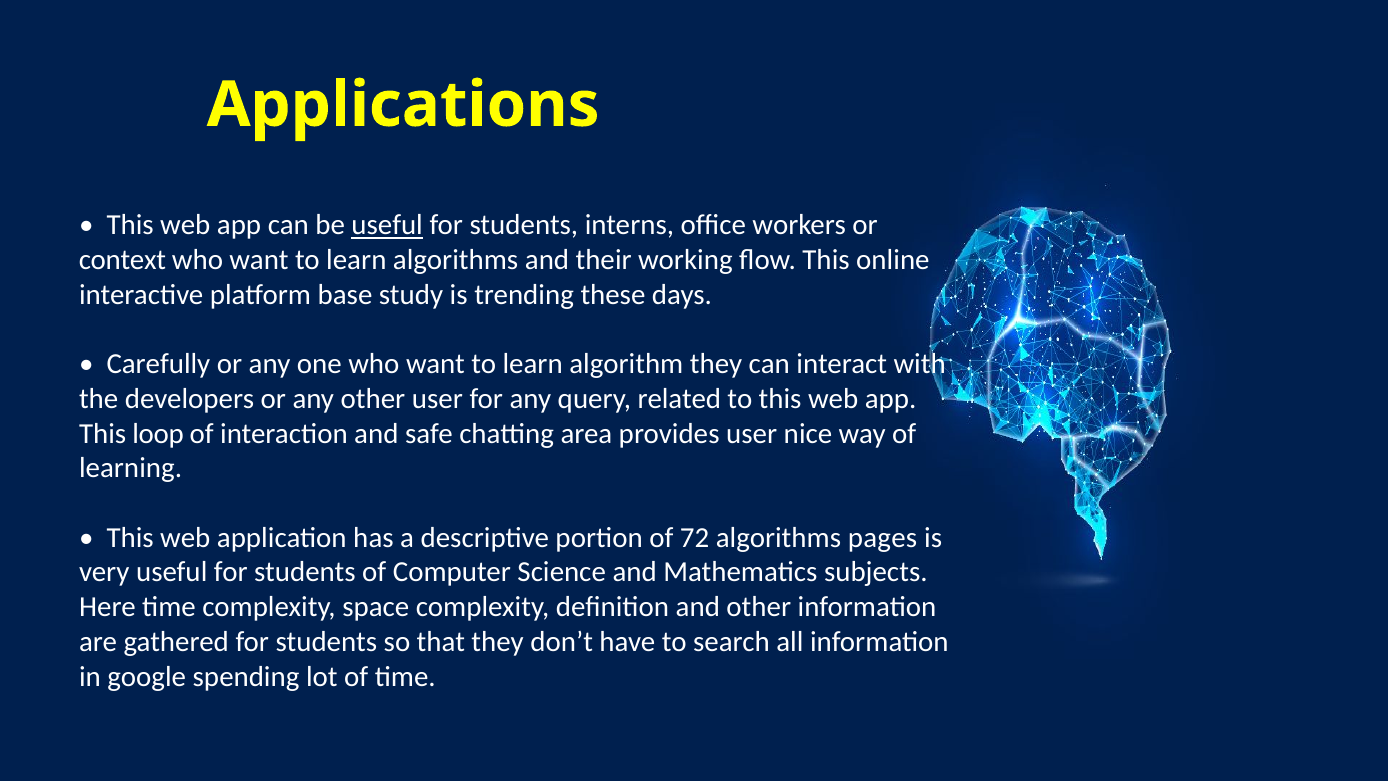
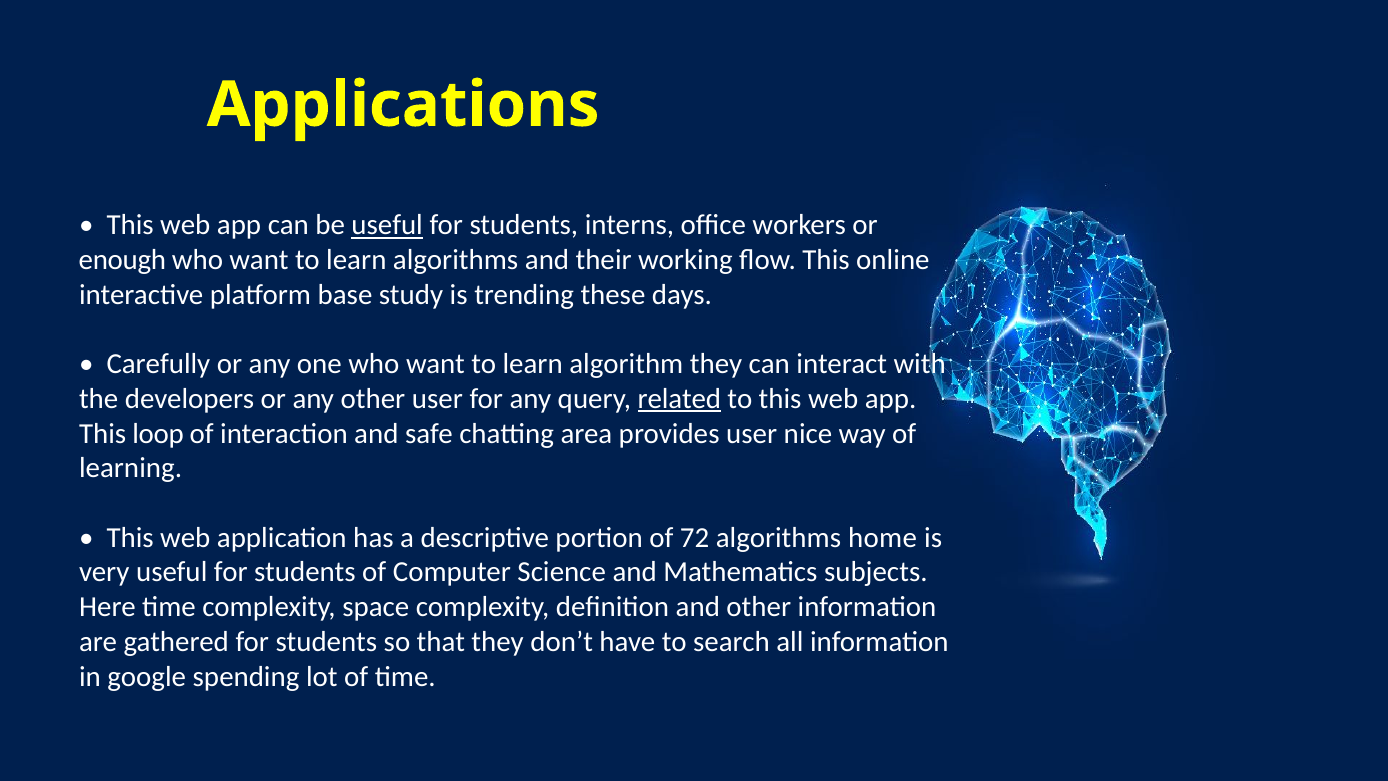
context: context -> enough
related underline: none -> present
pages: pages -> home
